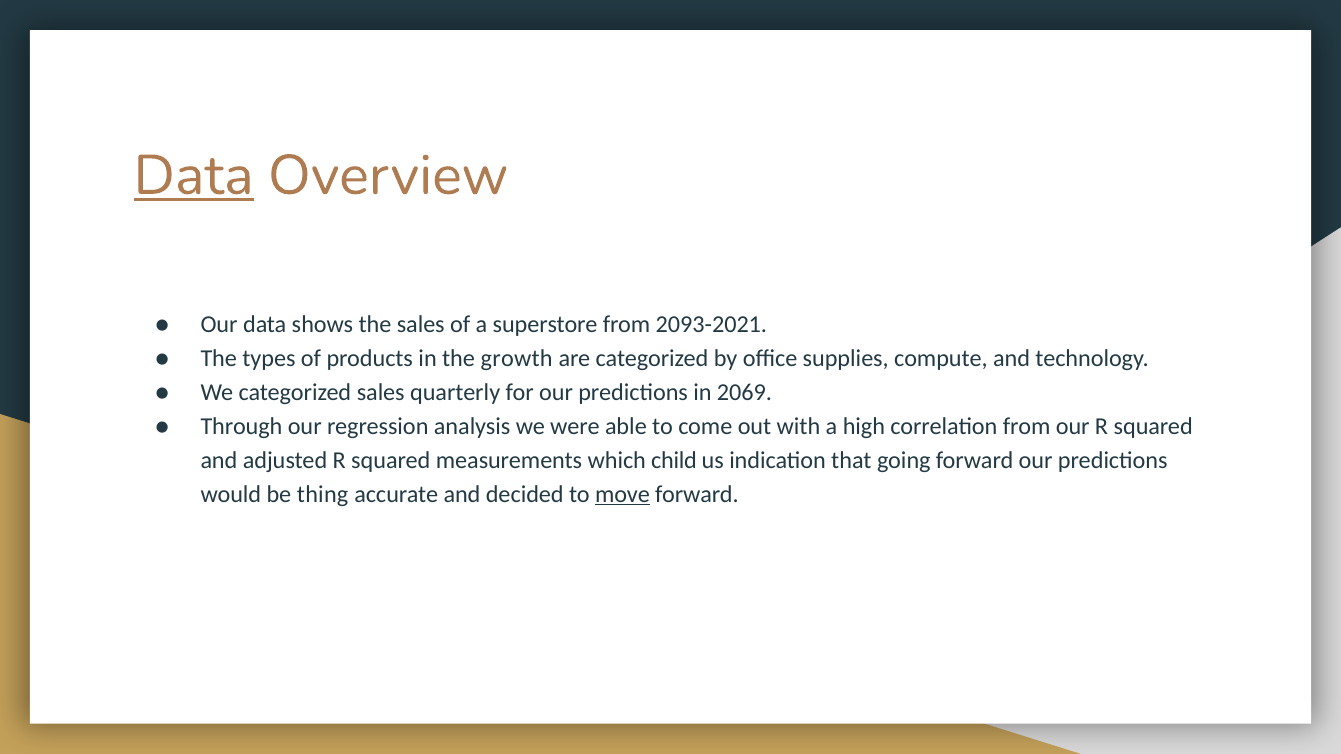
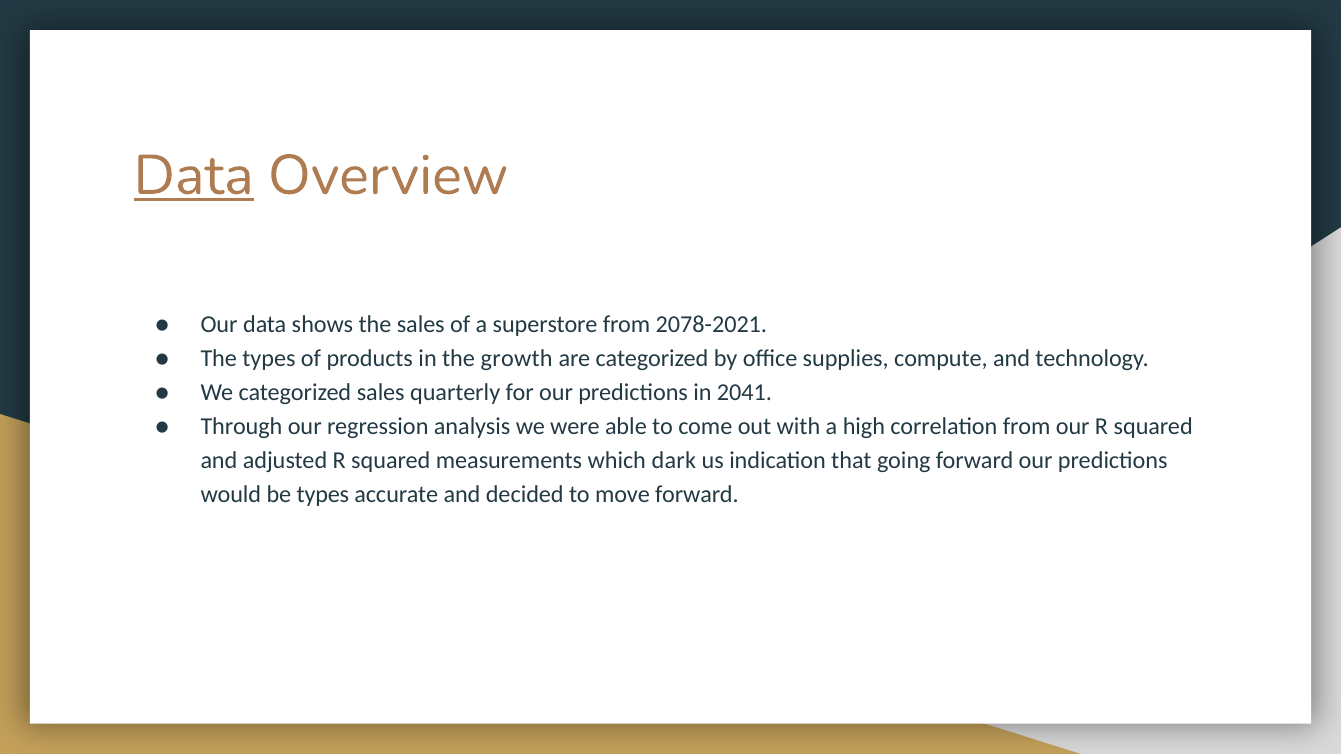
2093-2021: 2093-2021 -> 2078-2021
2069: 2069 -> 2041
child: child -> dark
be thing: thing -> types
move underline: present -> none
